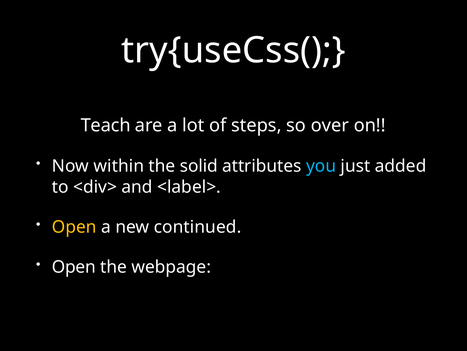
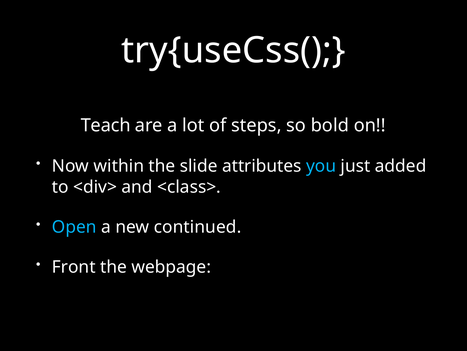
over: over -> bold
solid: solid -> slide
<label>: <label> -> <class>
Open at (74, 227) colour: yellow -> light blue
Open at (74, 266): Open -> Front
